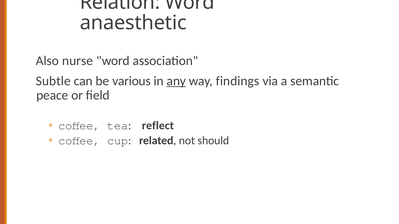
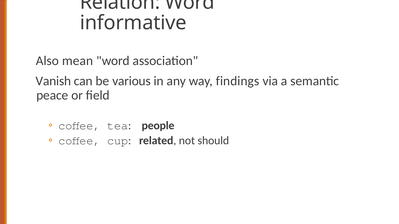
anaesthetic: anaesthetic -> informative
nurse: nurse -> mean
Subtle: Subtle -> Vanish
any underline: present -> none
reflect: reflect -> people
